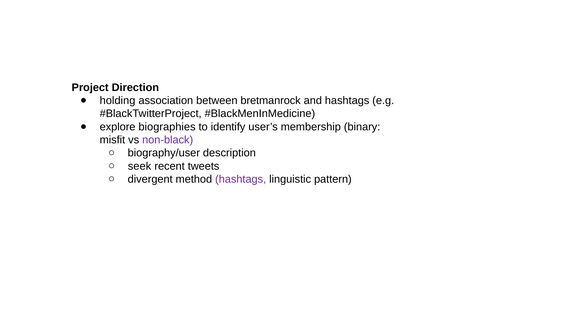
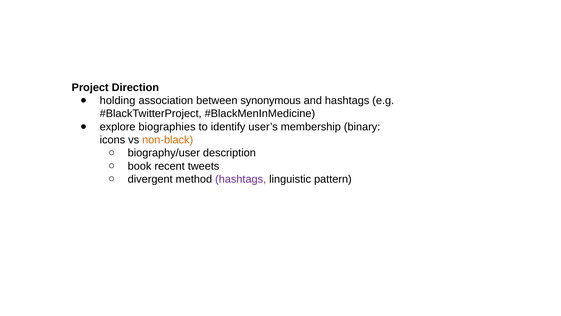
bretmanrock: bretmanrock -> synonymous
misfit: misfit -> icons
non-black colour: purple -> orange
seek: seek -> book
